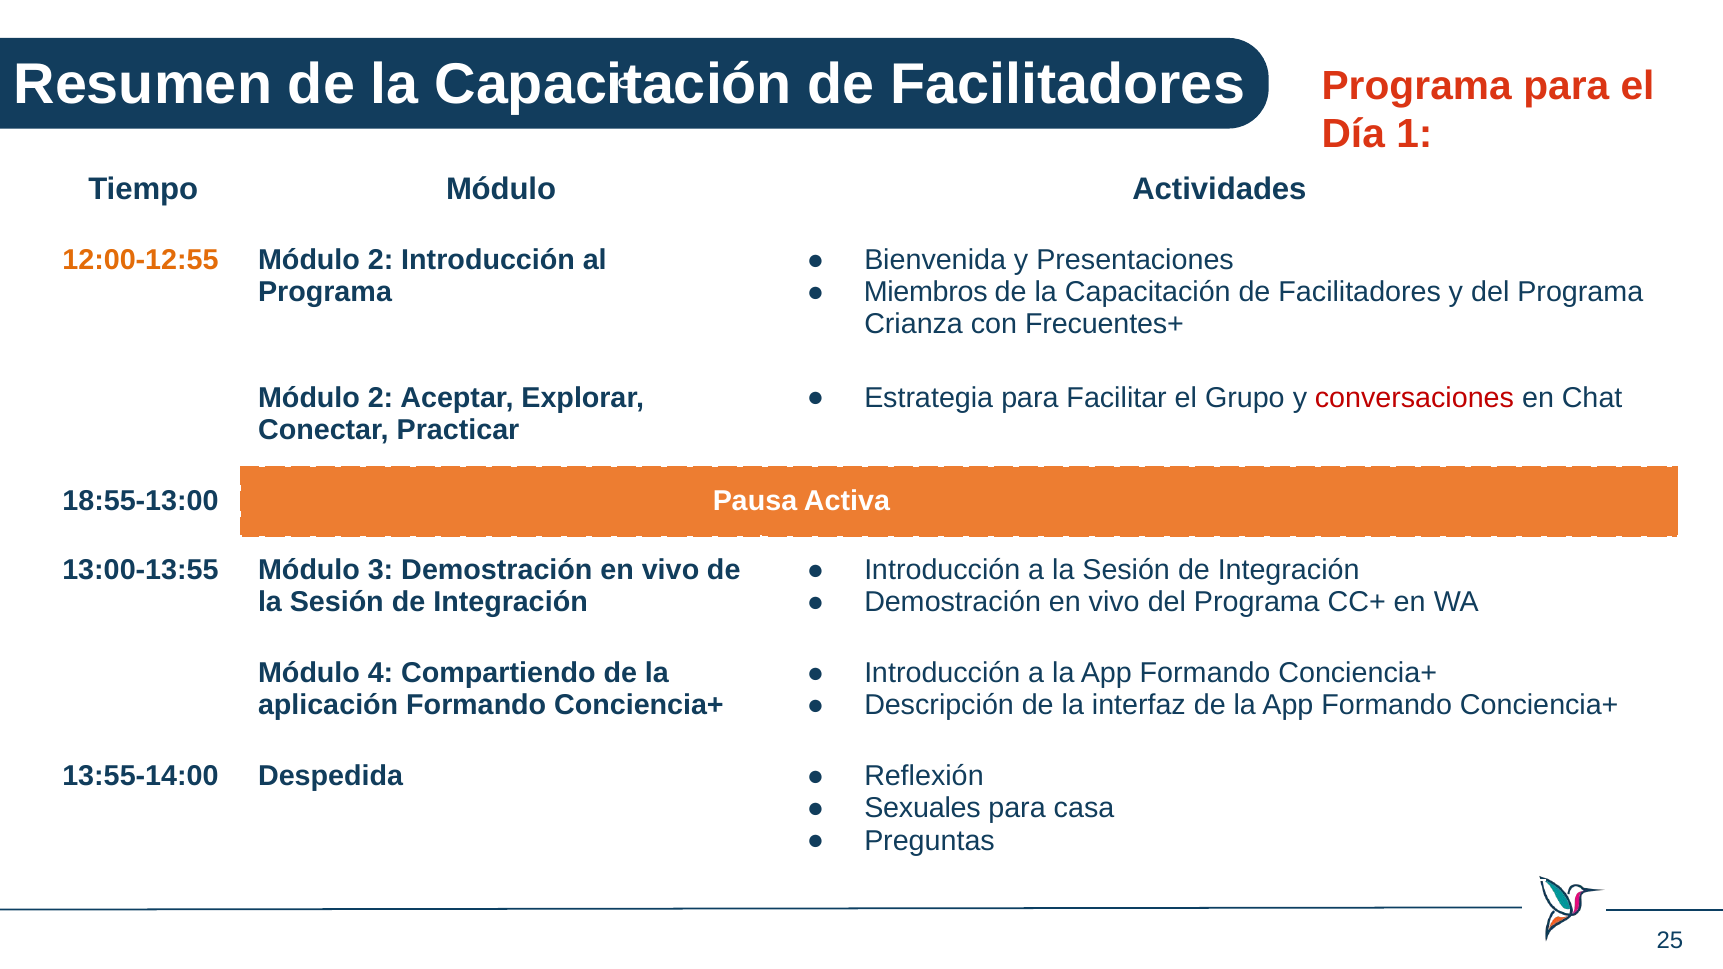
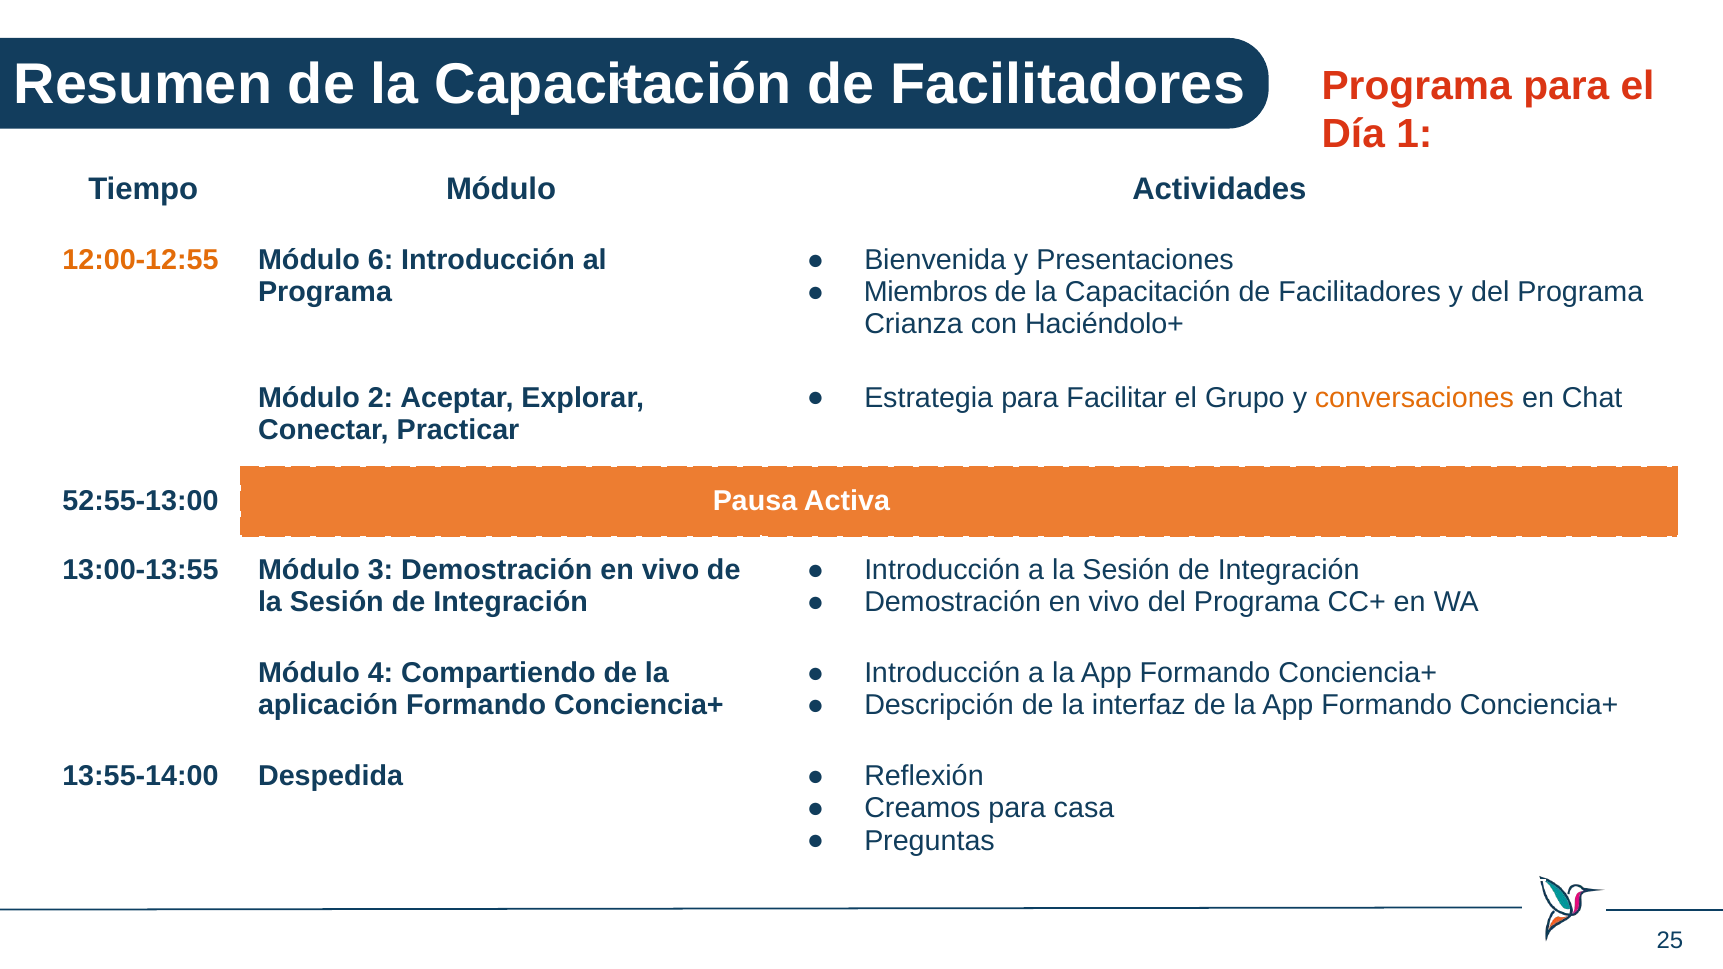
2 at (381, 260): 2 -> 6
Frecuentes+: Frecuentes+ -> Haciéndolo+
conversaciones colour: red -> orange
18:55-13:00: 18:55-13:00 -> 52:55-13:00
Sexuales: Sexuales -> Creamos
